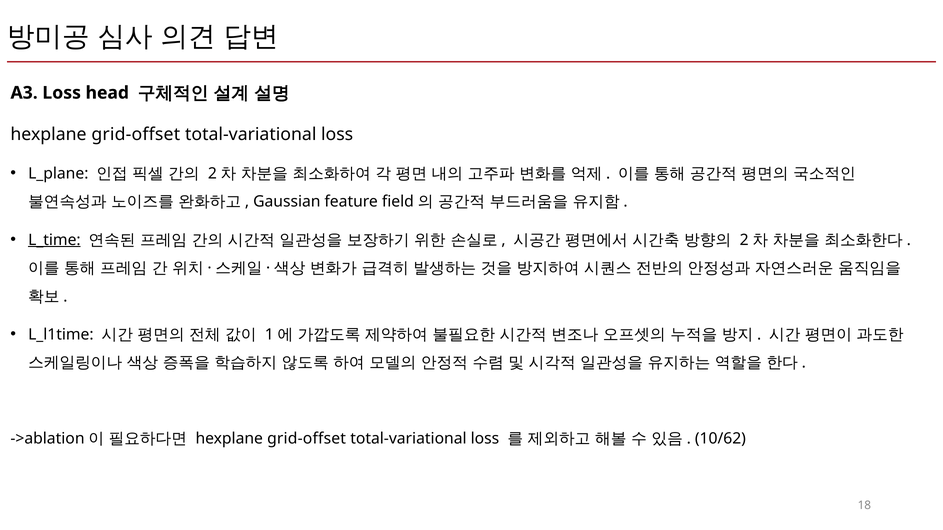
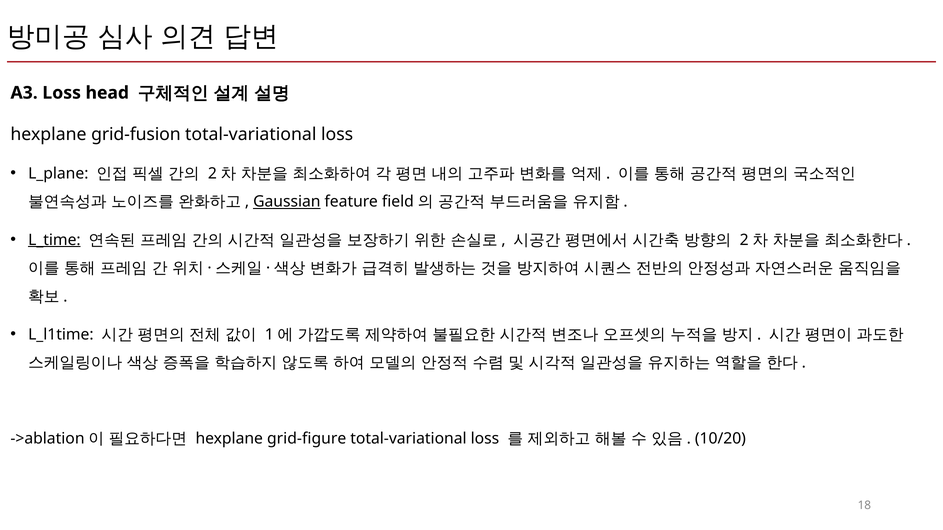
grid-offset at (136, 135): grid-offset -> grid-fusion
Gaussian underline: none -> present
grid-offset at (307, 439): grid-offset -> grid-figure
10/62: 10/62 -> 10/20
